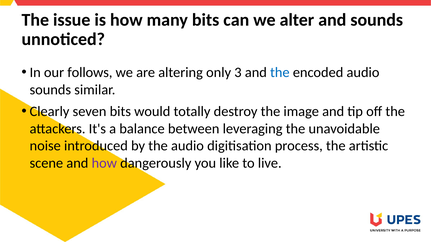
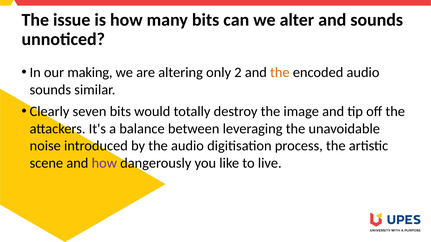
follows: follows -> making
3: 3 -> 2
the at (280, 73) colour: blue -> orange
